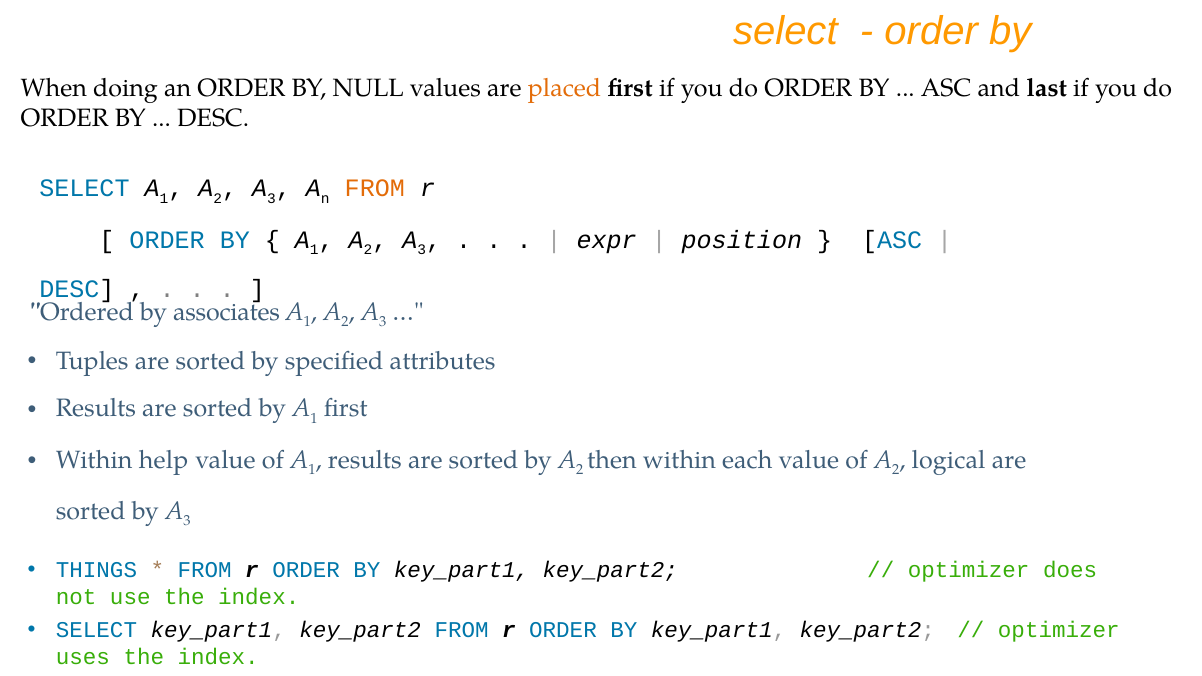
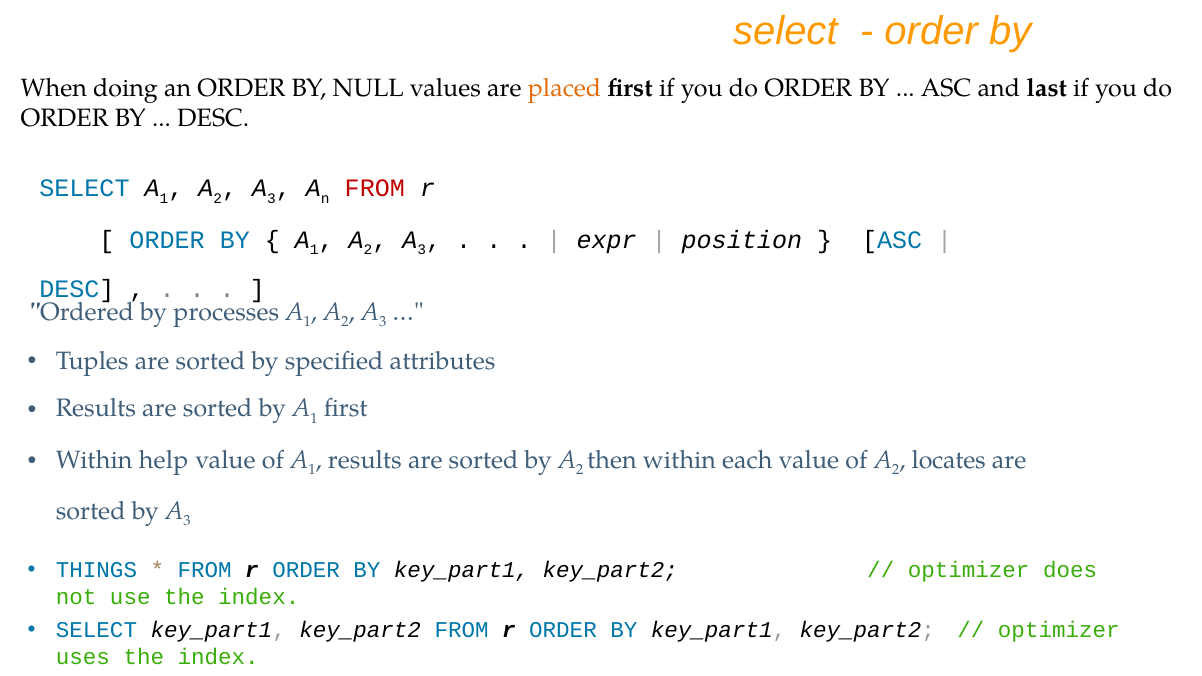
FROM at (375, 189) colour: orange -> red
associates: associates -> processes
logical: logical -> locates
